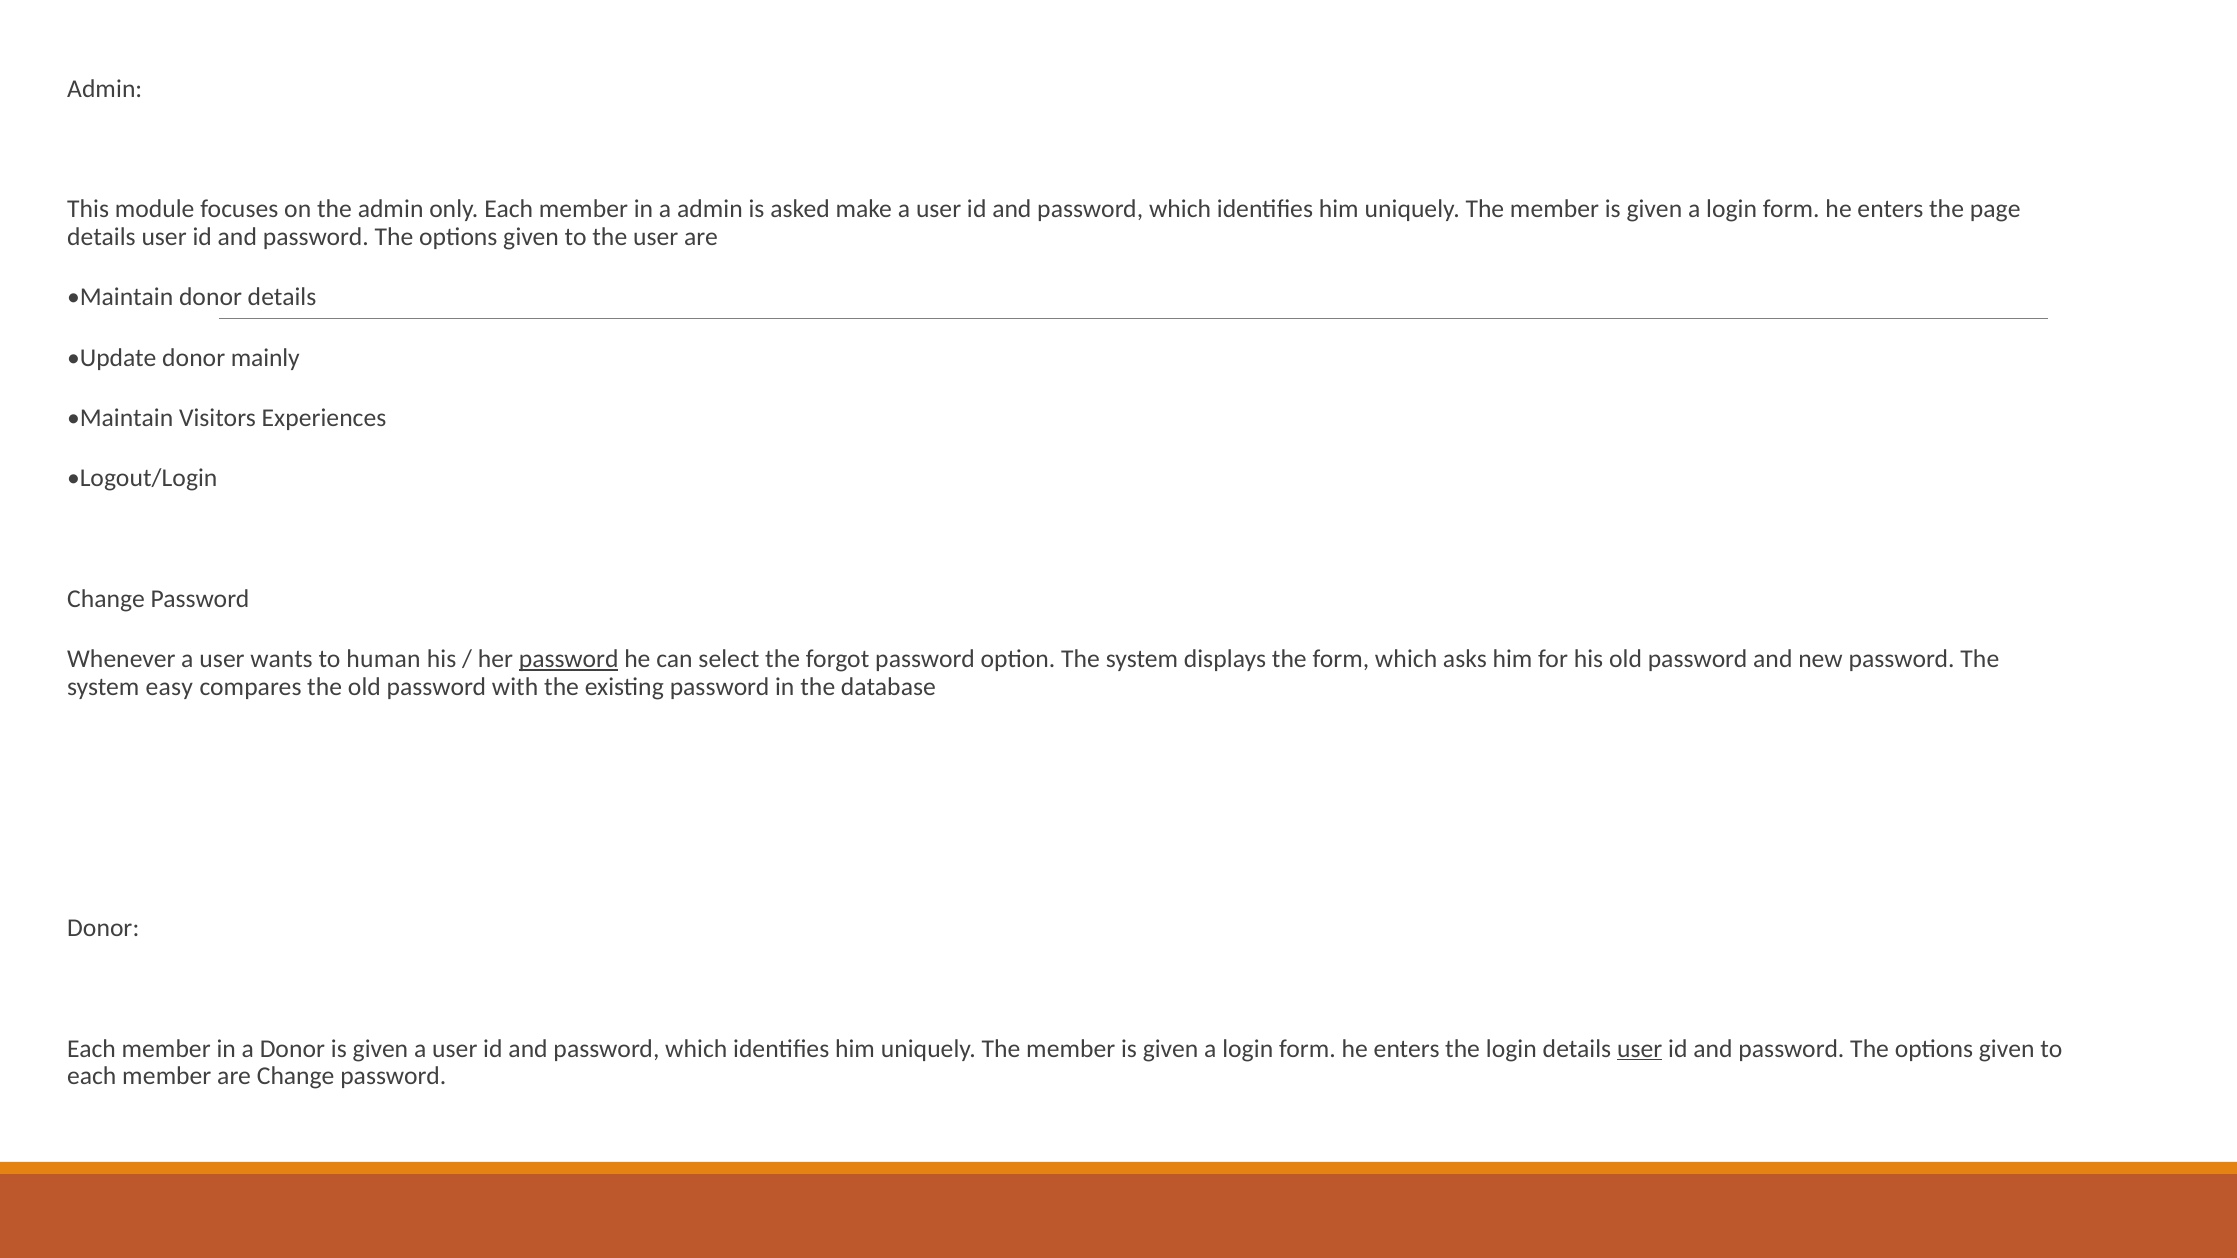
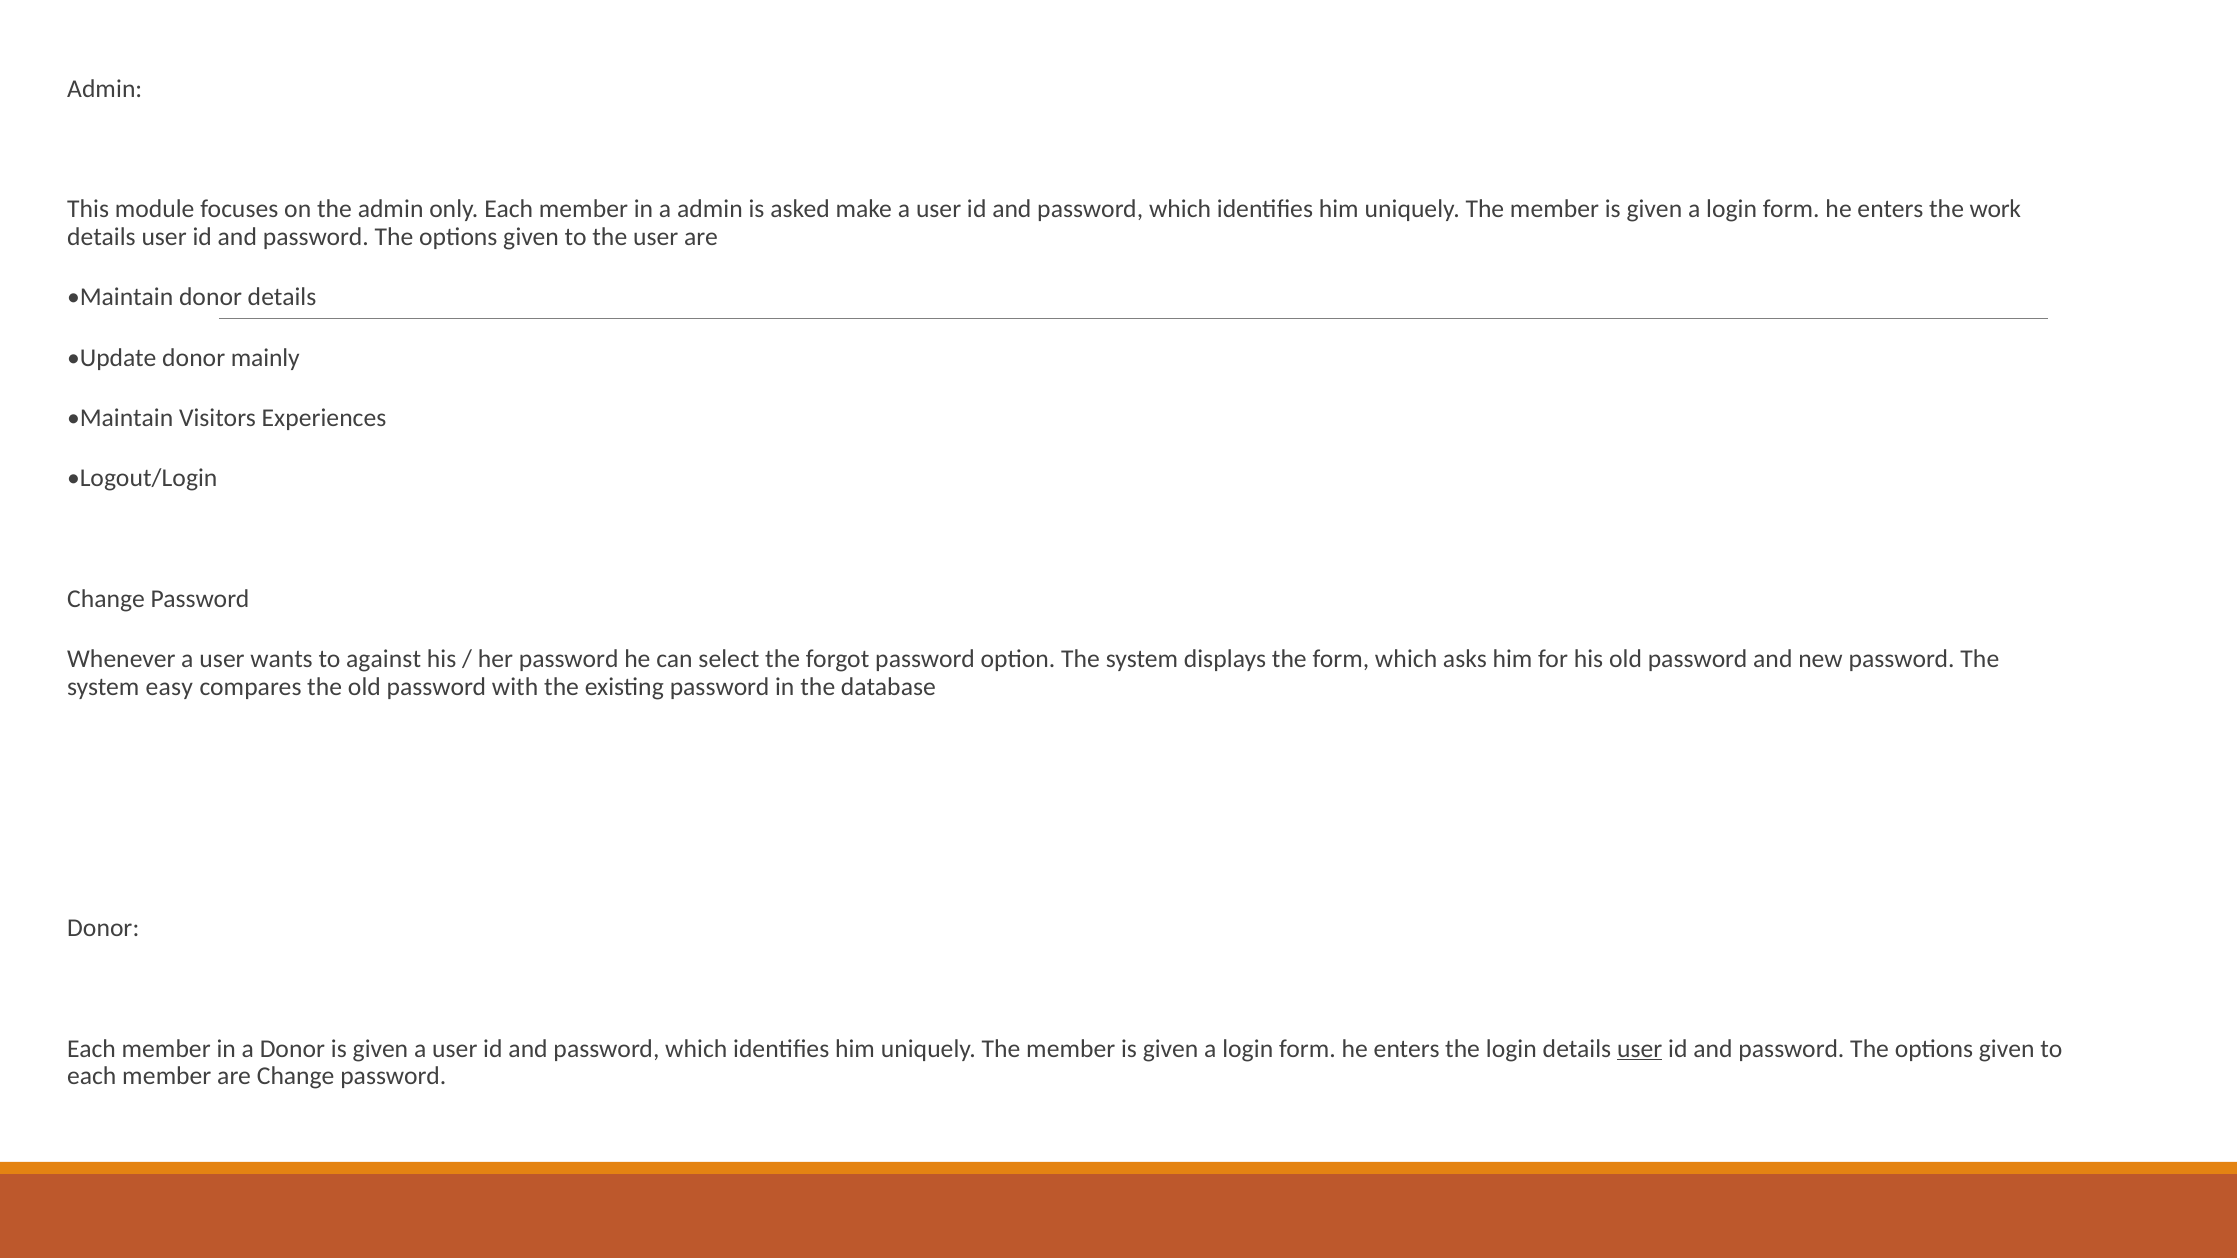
page: page -> work
human: human -> against
password at (569, 659) underline: present -> none
